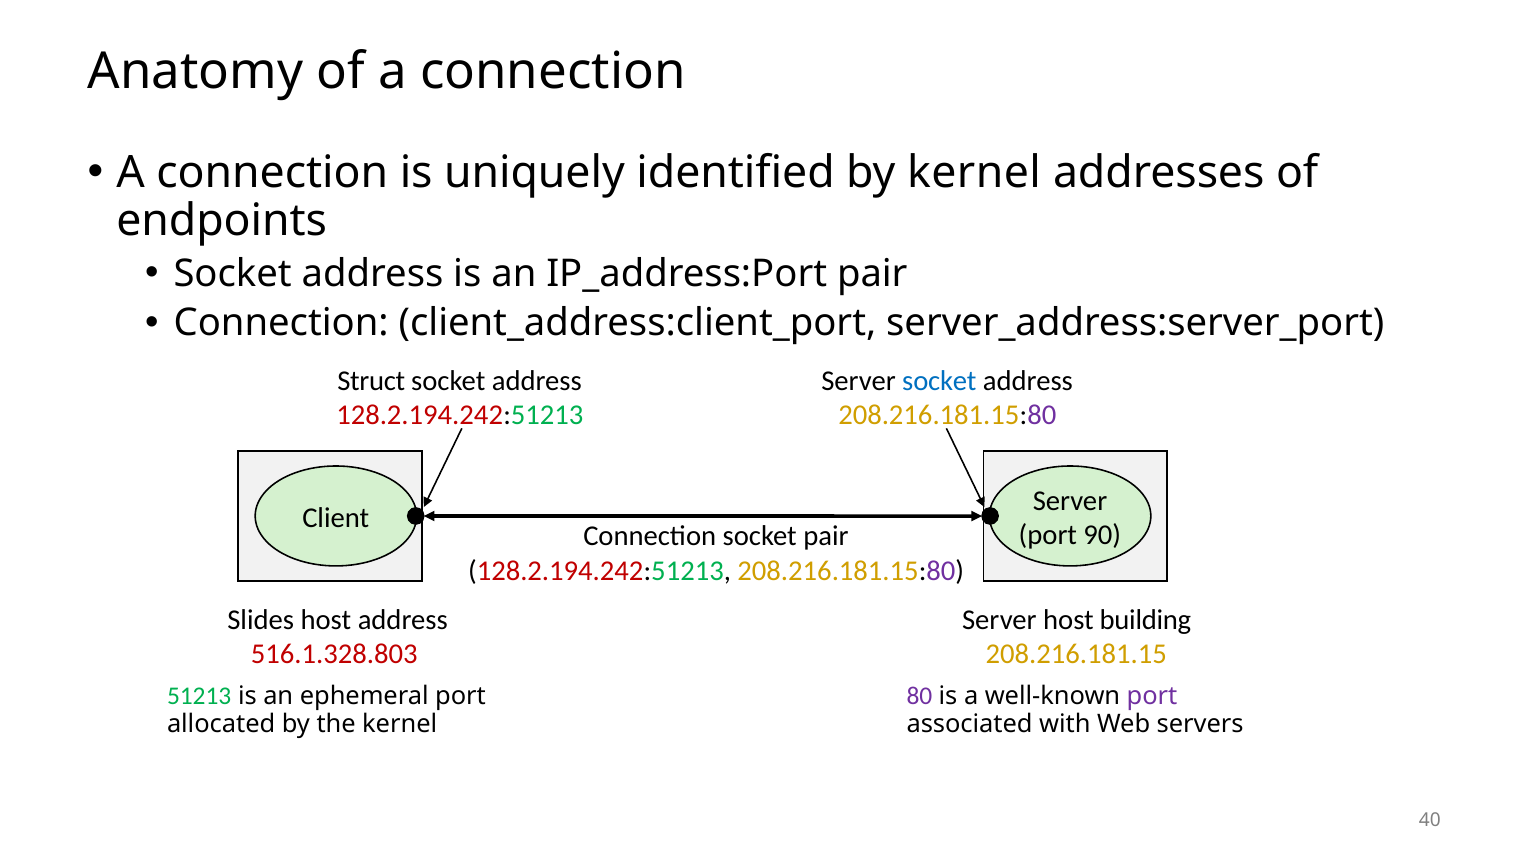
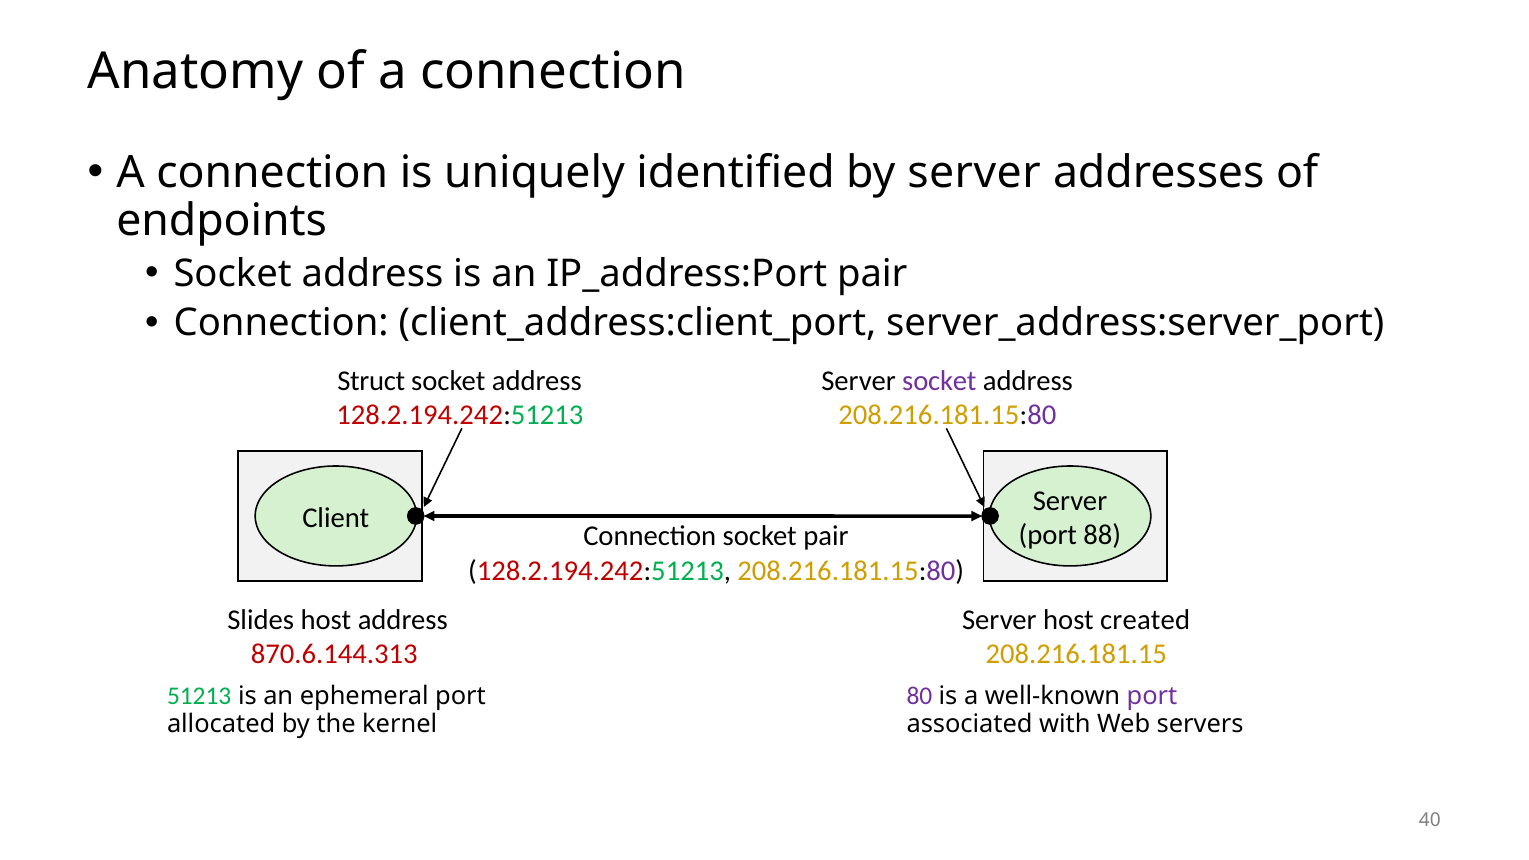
by kernel: kernel -> server
socket at (939, 381) colour: blue -> purple
90: 90 -> 88
building: building -> created
516.1.328.803: 516.1.328.803 -> 870.6.144.313
